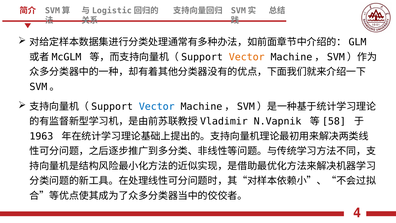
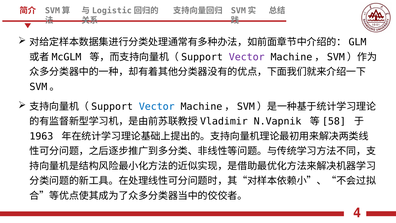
Vector at (247, 57) colour: orange -> purple
